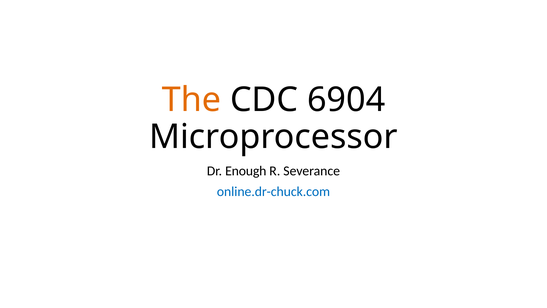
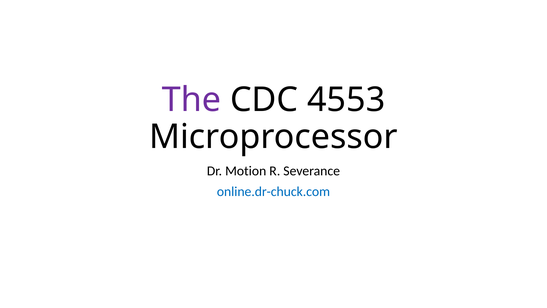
The colour: orange -> purple
6904: 6904 -> 4553
Enough: Enough -> Motion
